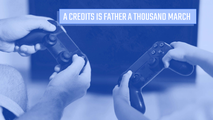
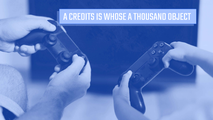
FATHER: FATHER -> WHOSE
MARCH: MARCH -> OBJECT
